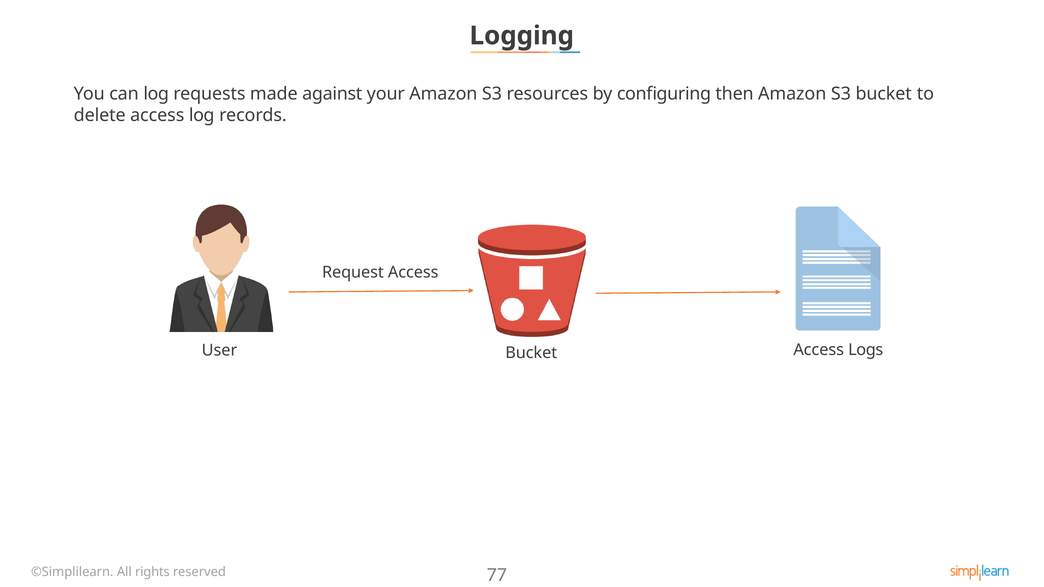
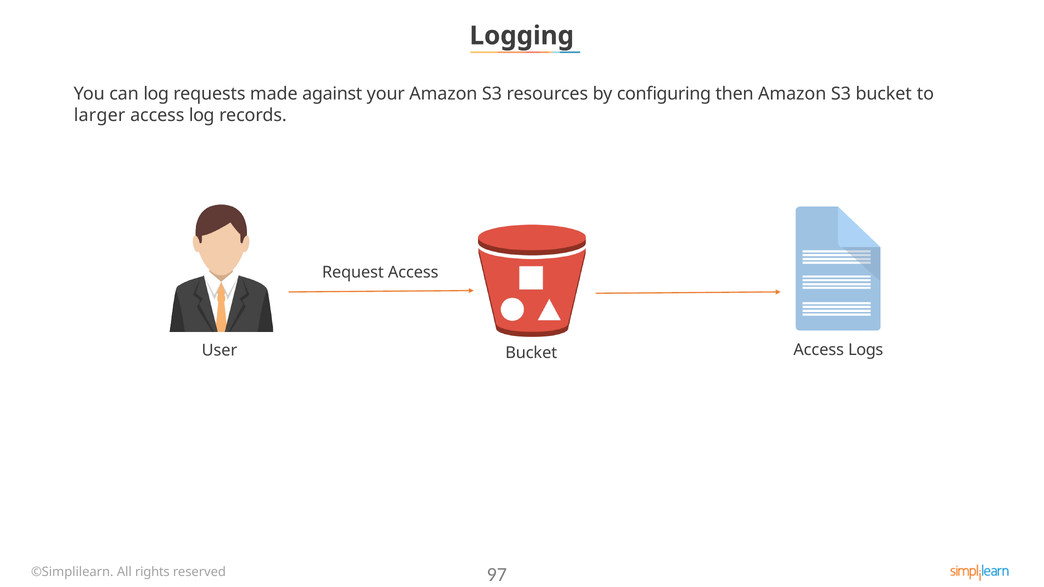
delete: delete -> larger
77: 77 -> 97
